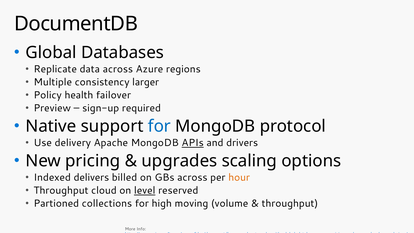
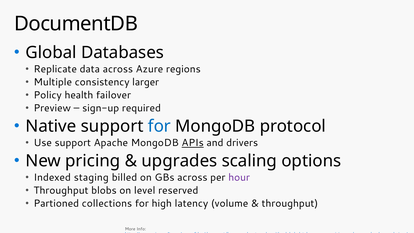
Use delivery: delivery -> support
delivers: delivers -> staging
hour colour: orange -> purple
cloud: cloud -> blobs
level underline: present -> none
moving: moving -> latency
